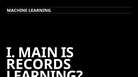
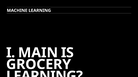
RECORDS: RECORDS -> GROCERY
